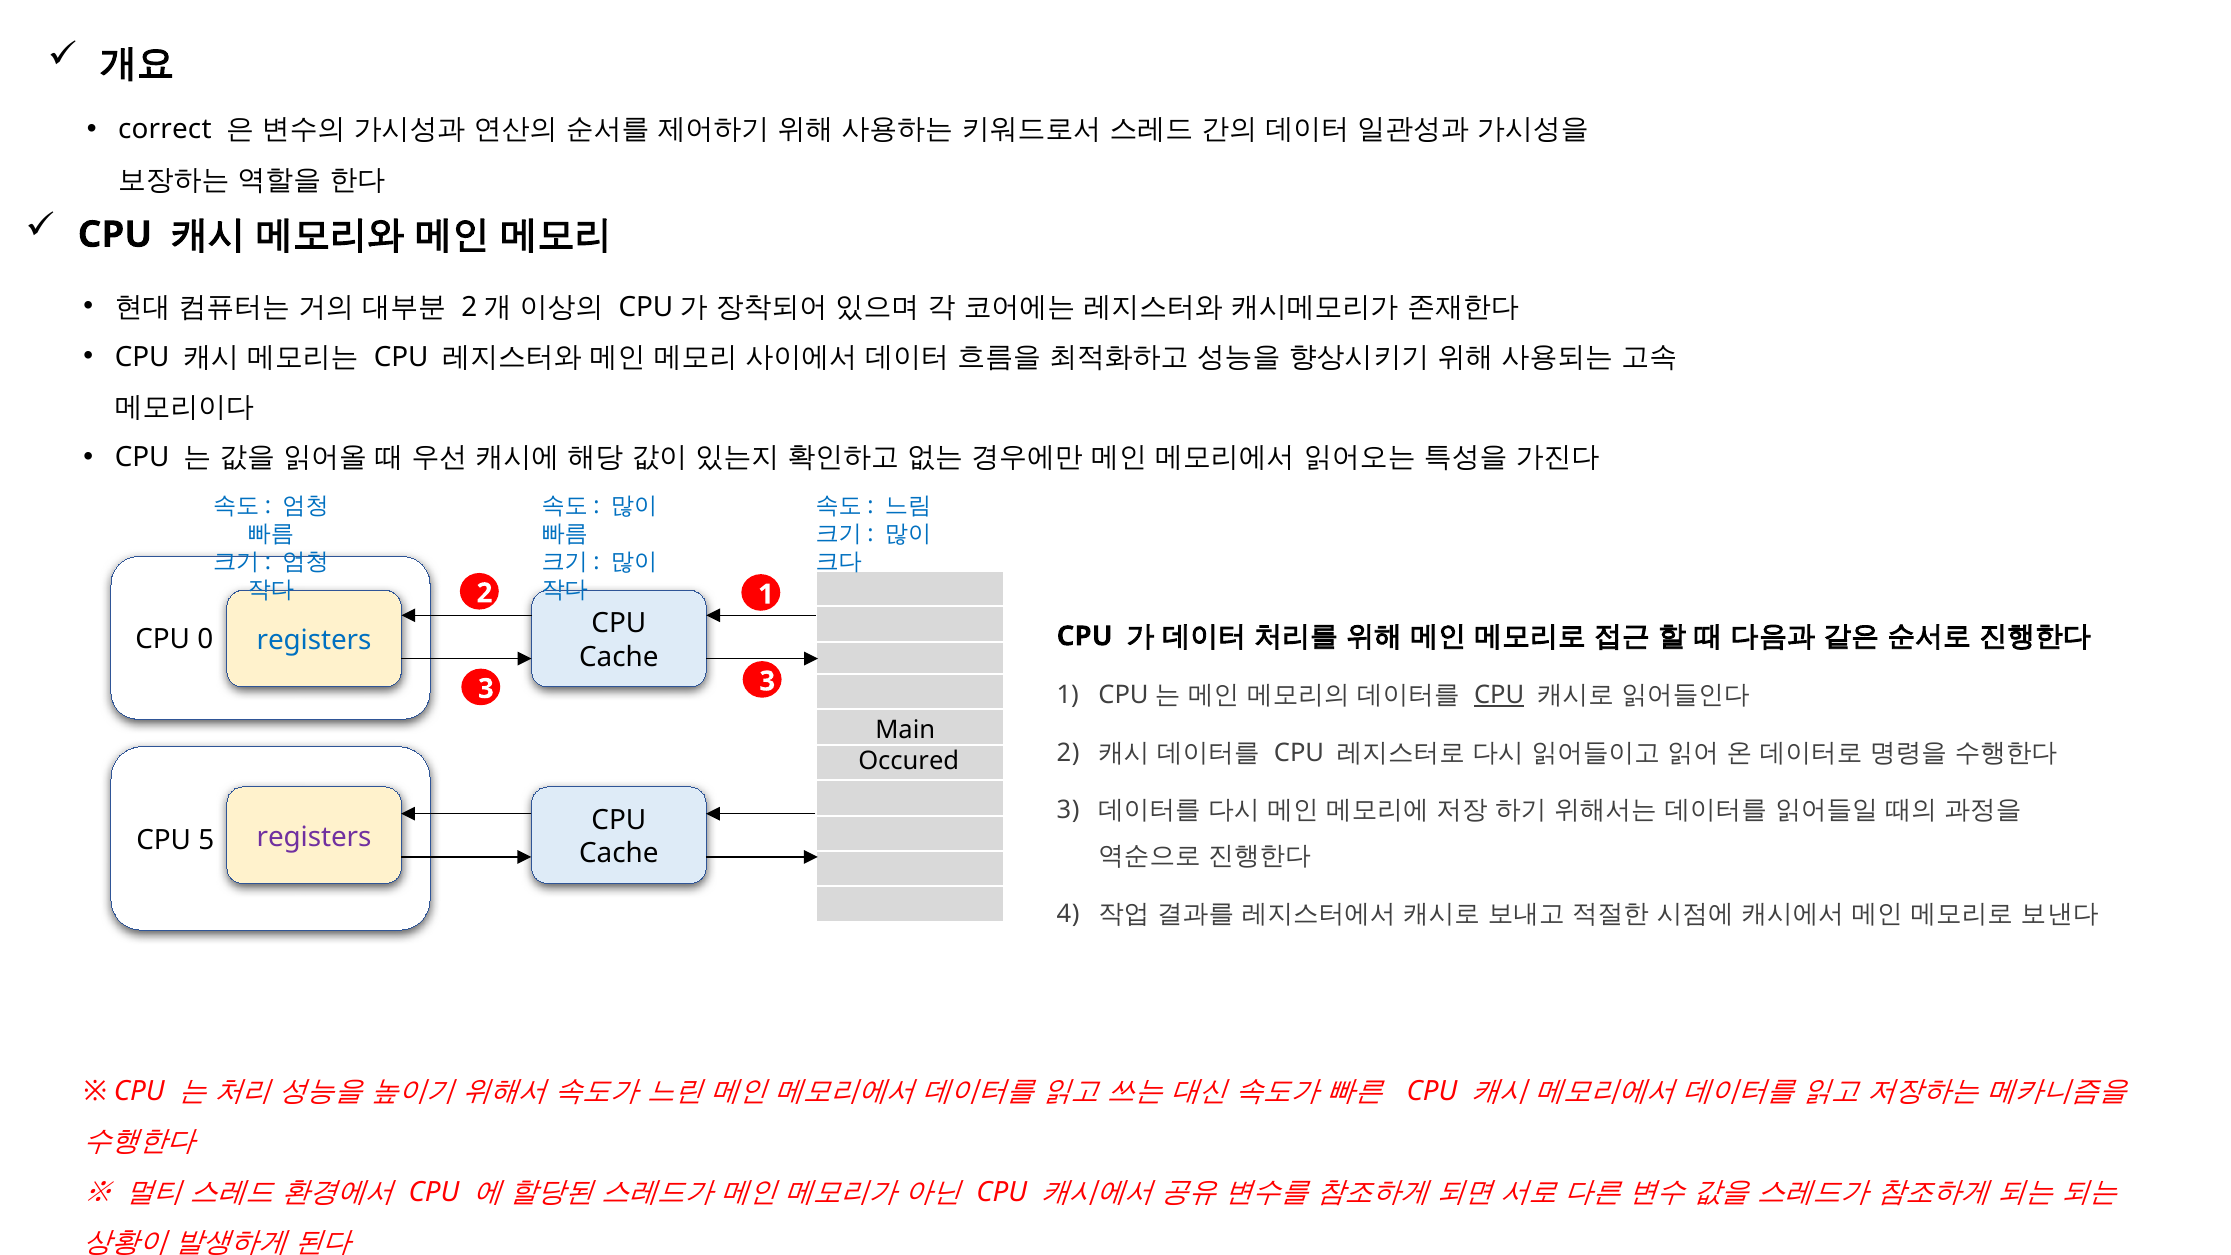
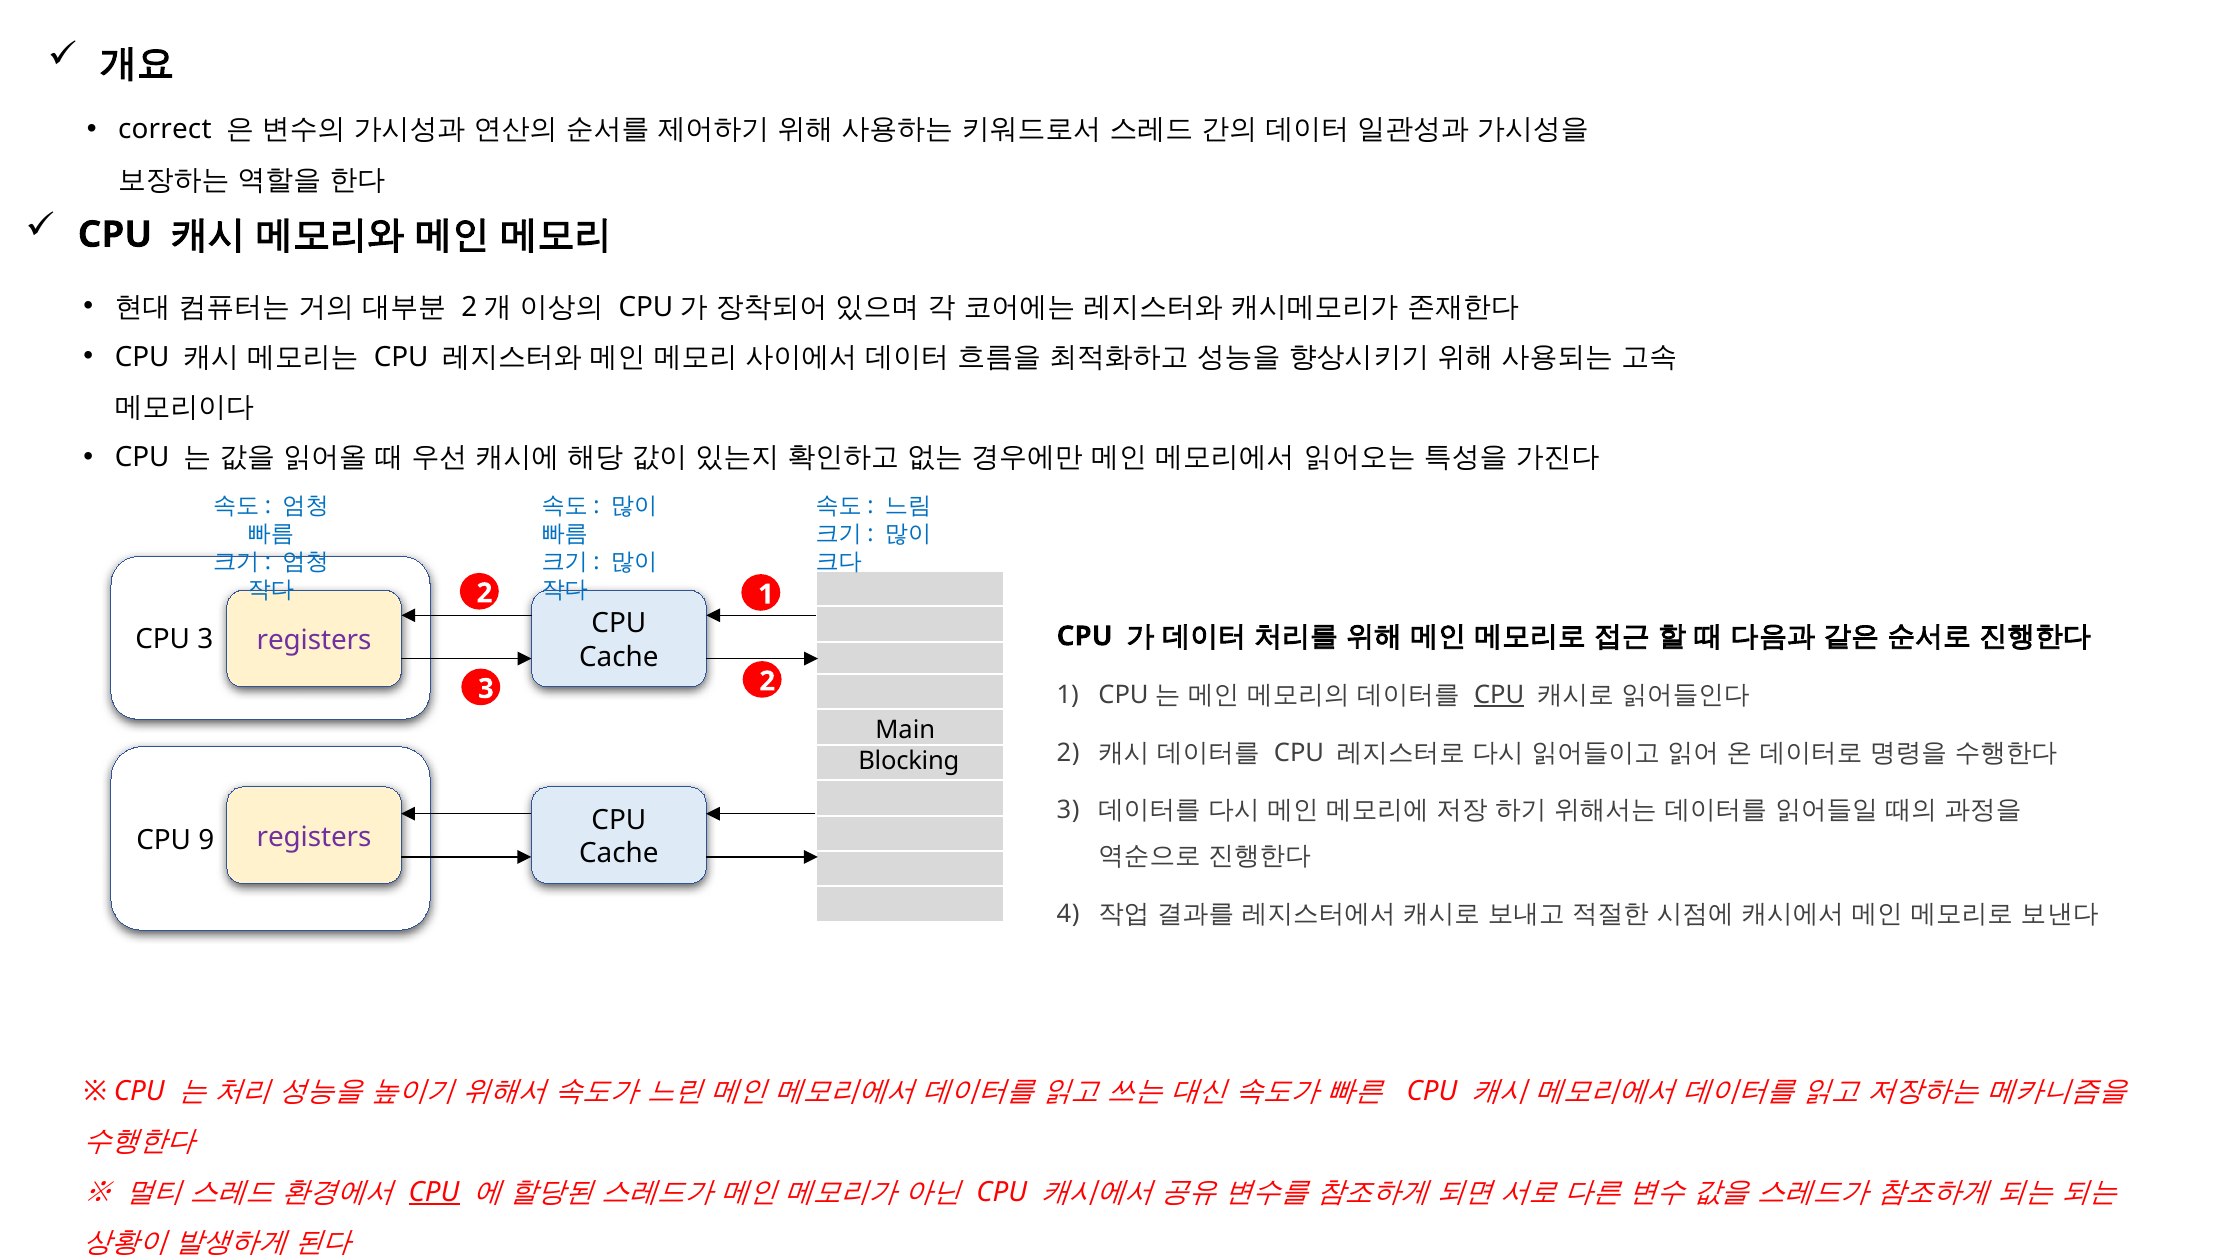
CPU 0: 0 -> 3
registers at (314, 640) colour: blue -> purple
3 3: 3 -> 2
Occured: Occured -> Blocking
5: 5 -> 9
CPU at (434, 1192) underline: none -> present
